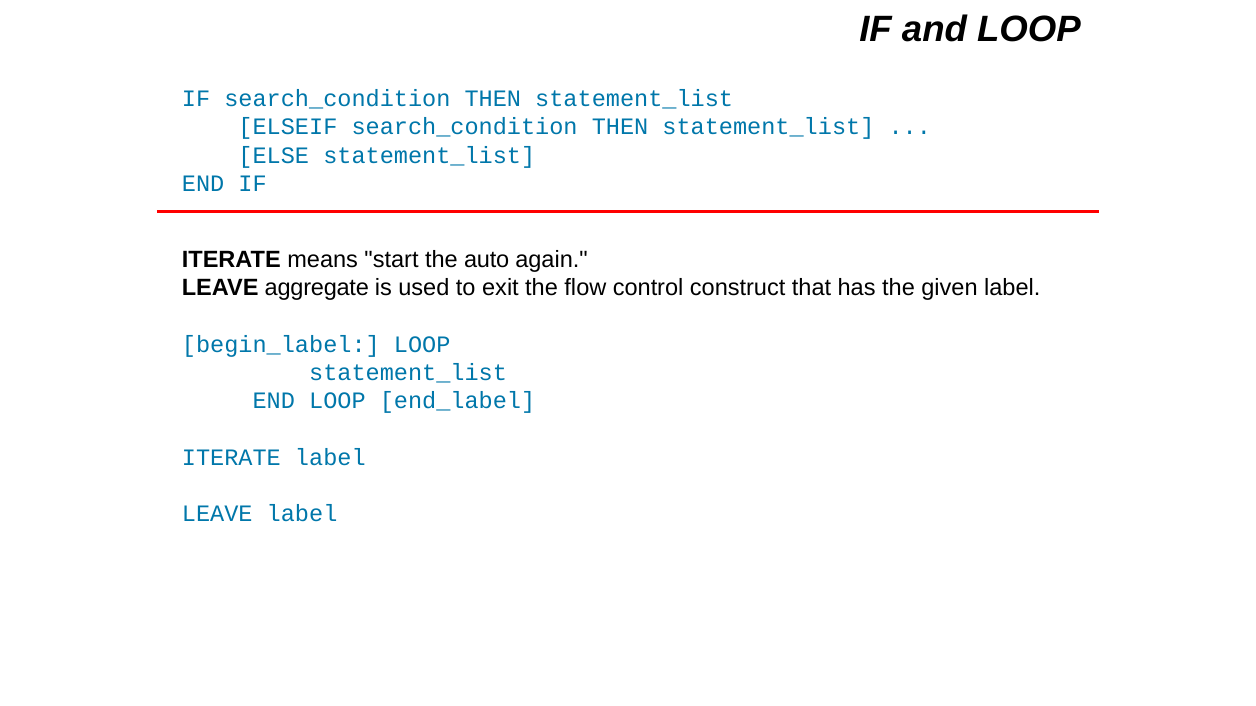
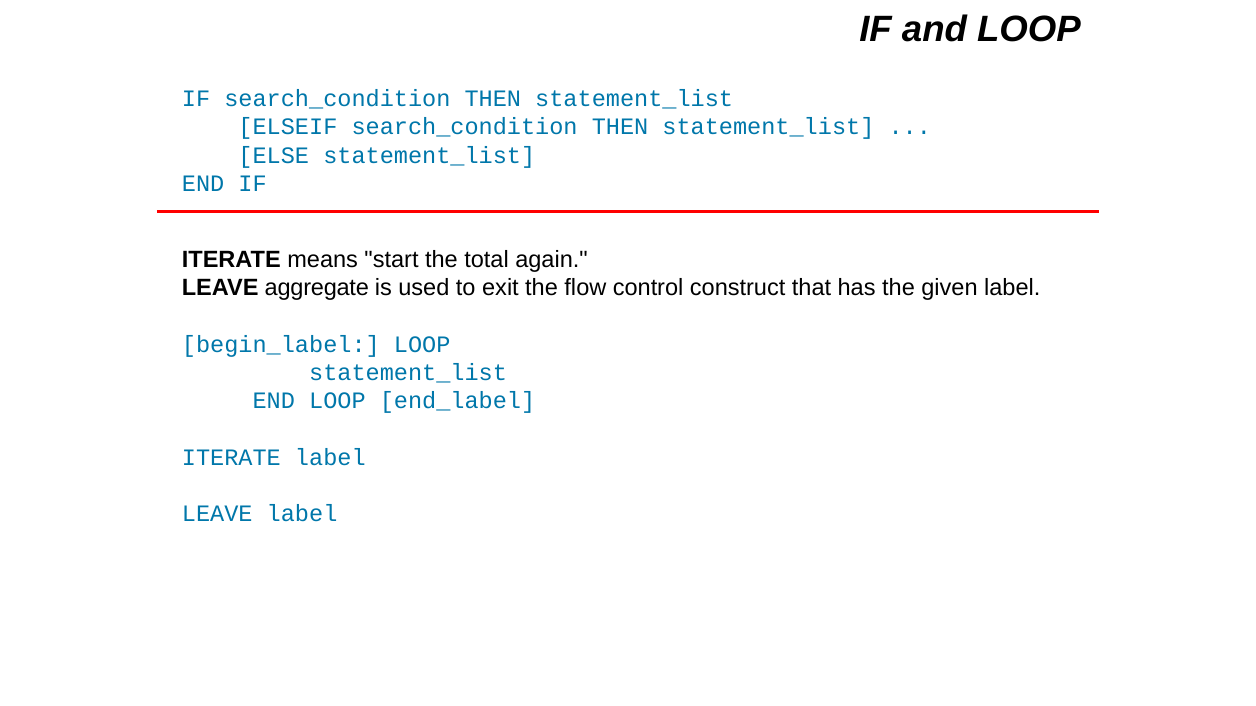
auto: auto -> total
